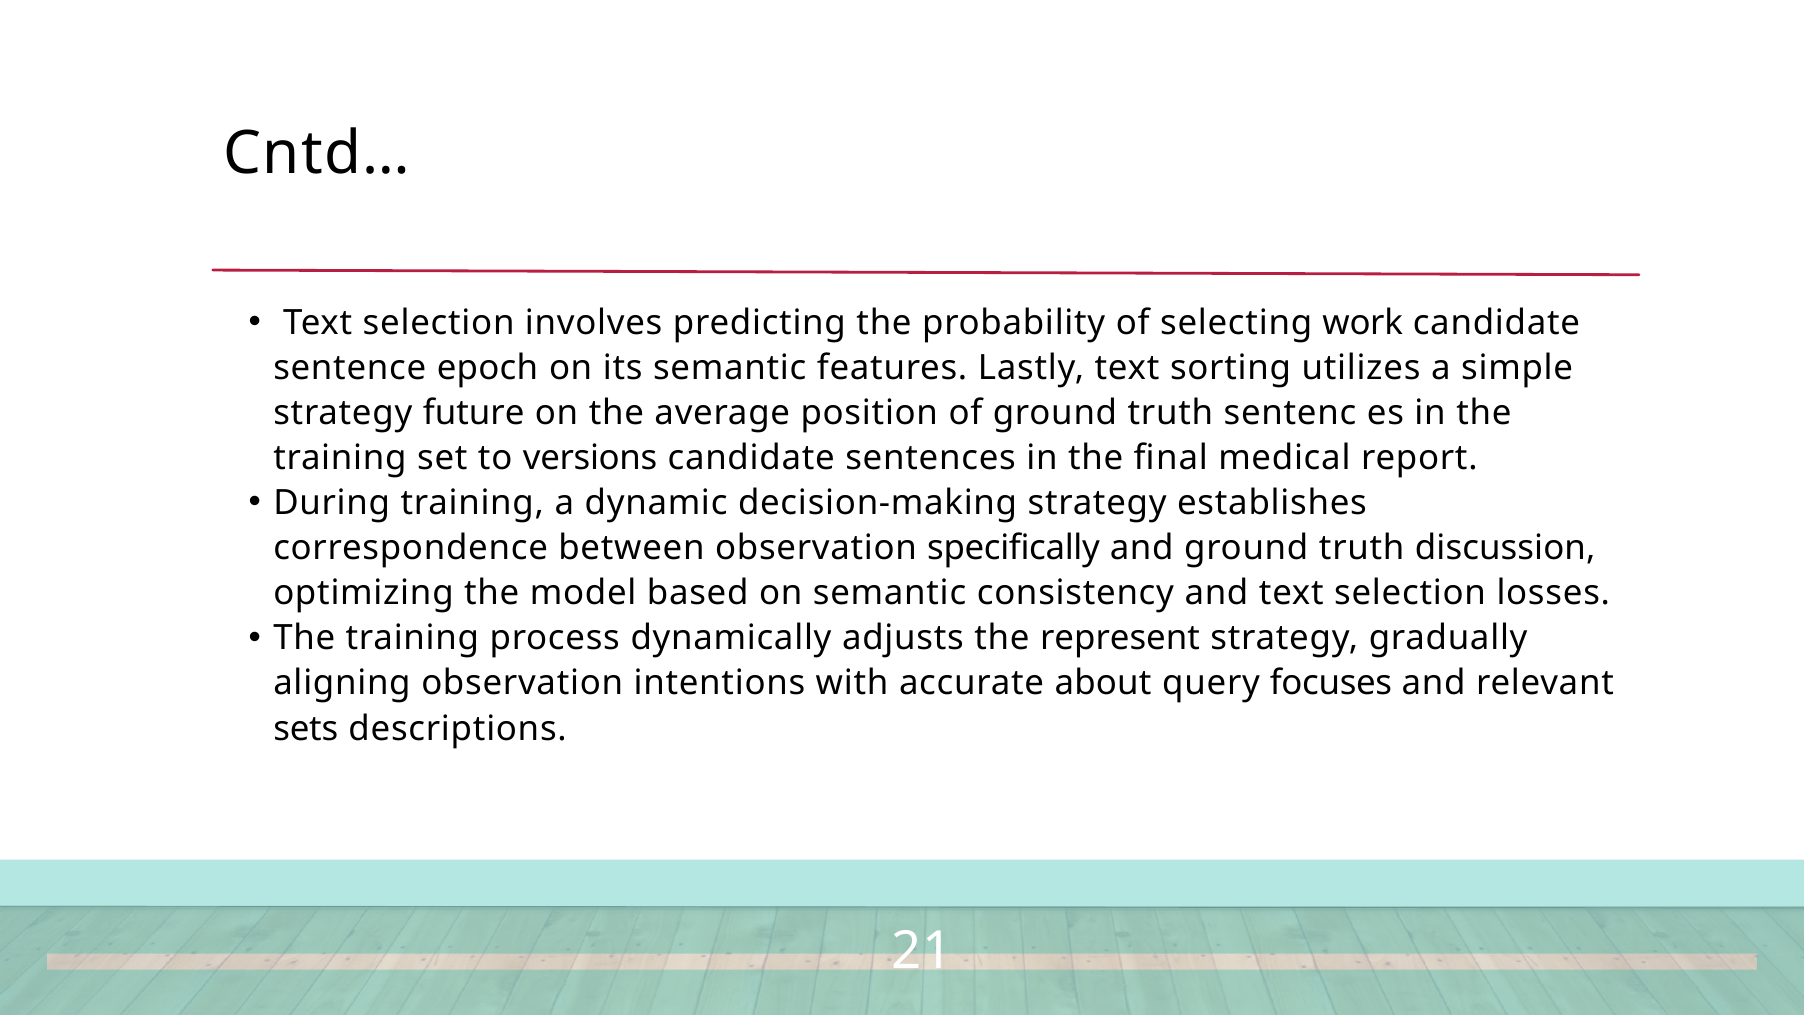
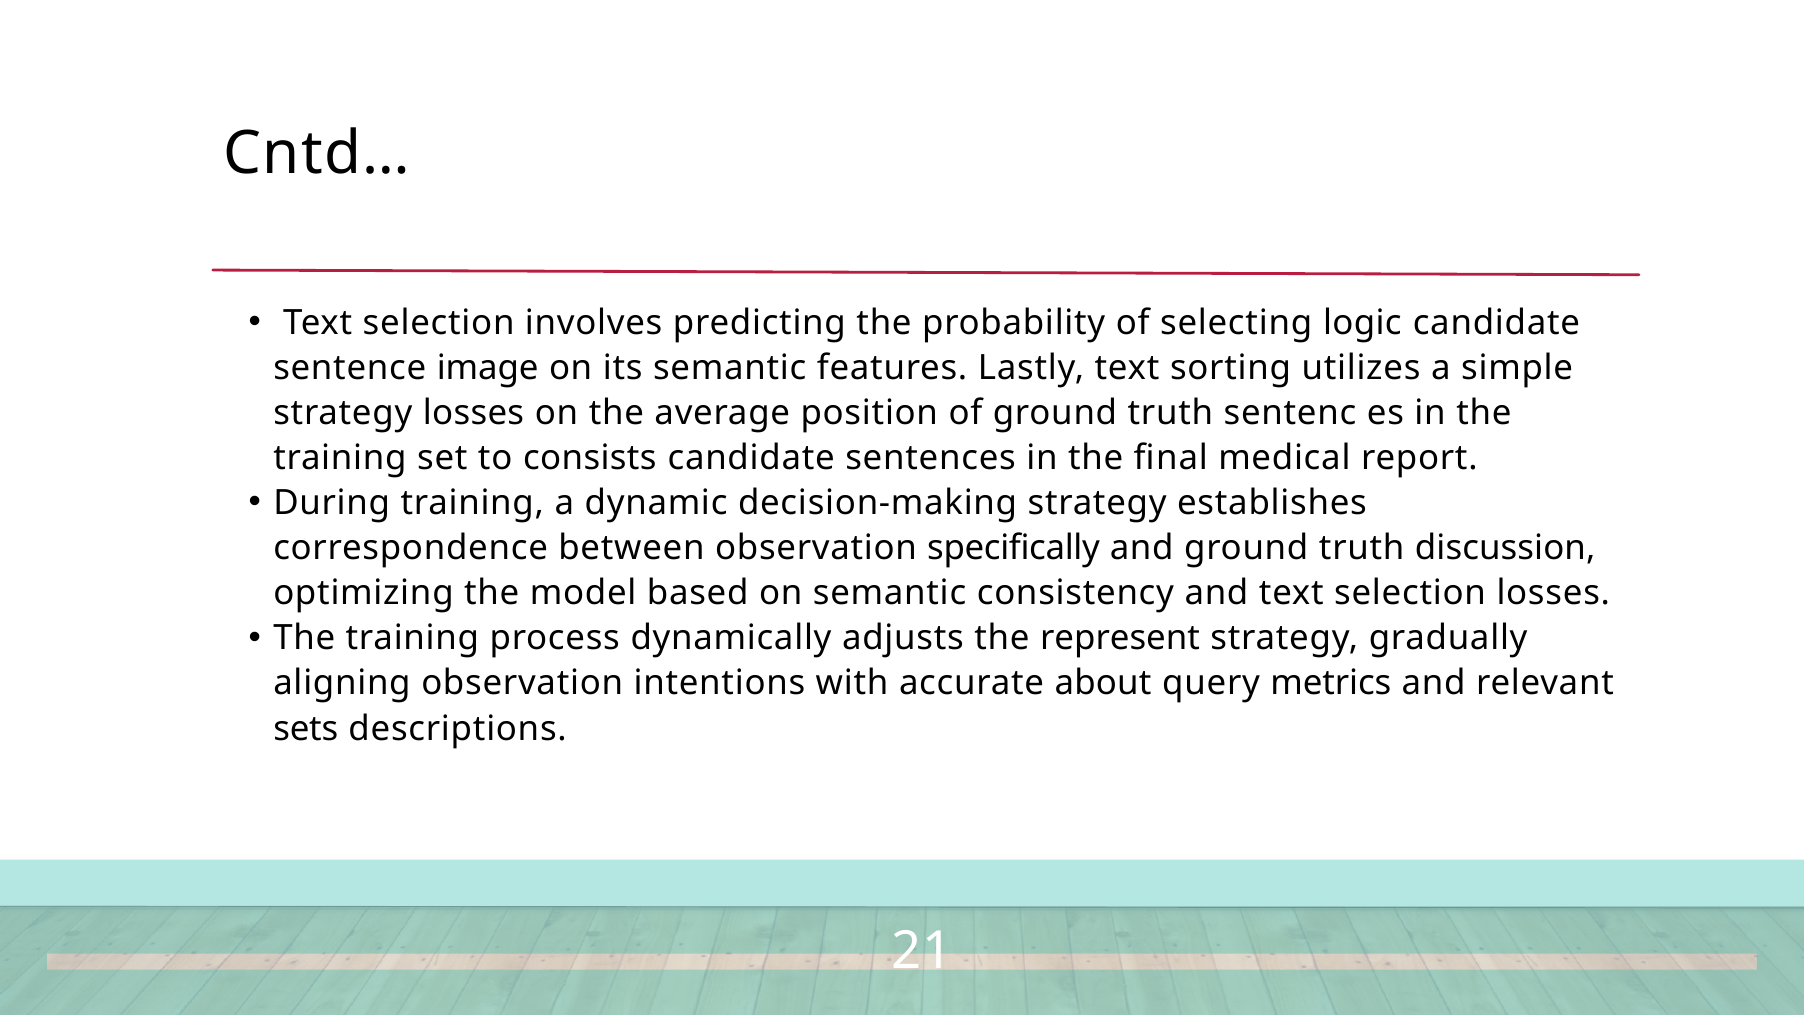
work: work -> logic
epoch: epoch -> image
strategy future: future -> losses
versions: versions -> consists
focuses: focuses -> metrics
